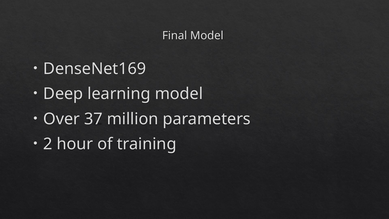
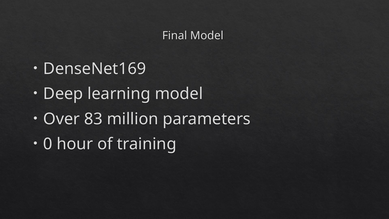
37: 37 -> 83
2: 2 -> 0
